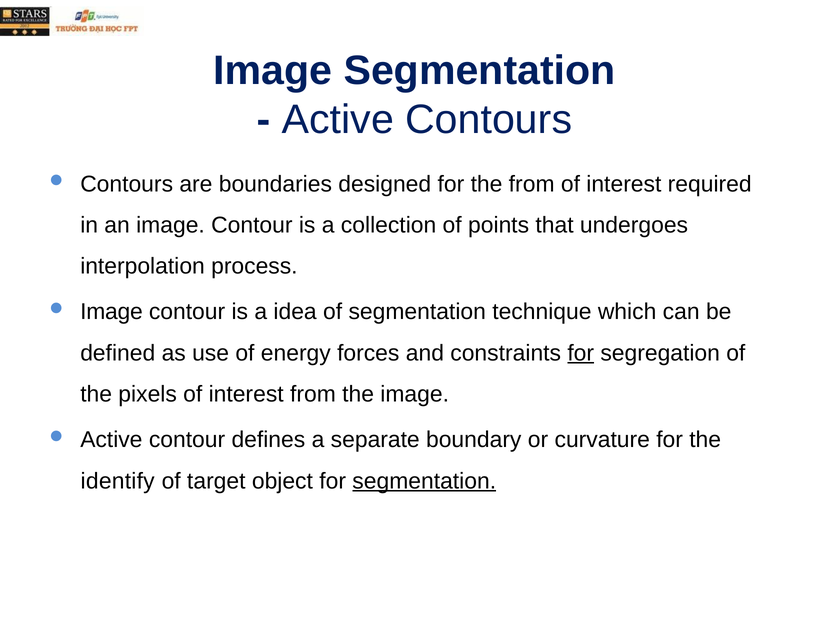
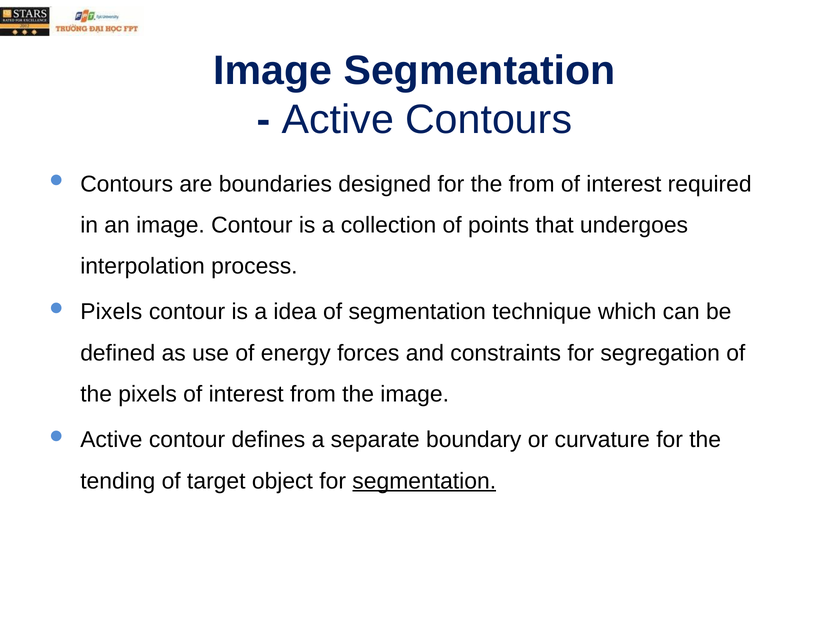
Image at (111, 312): Image -> Pixels
for at (581, 353) underline: present -> none
identify: identify -> tending
